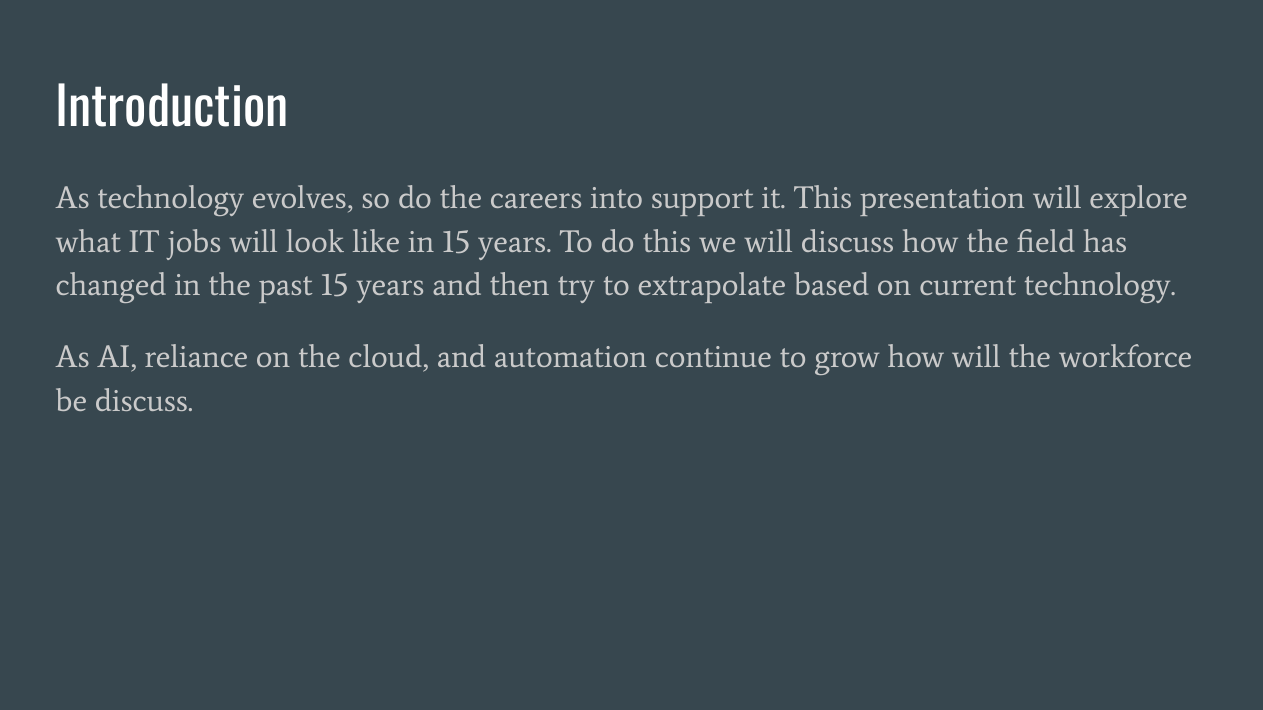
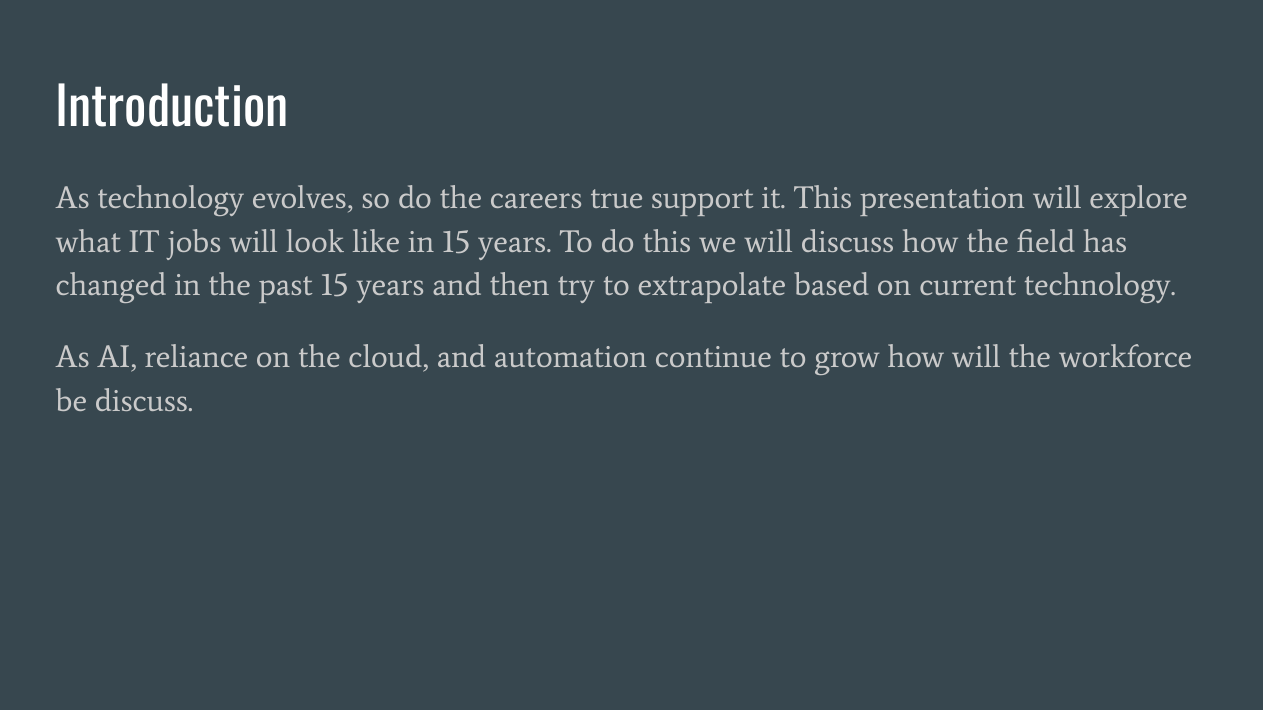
into: into -> true
